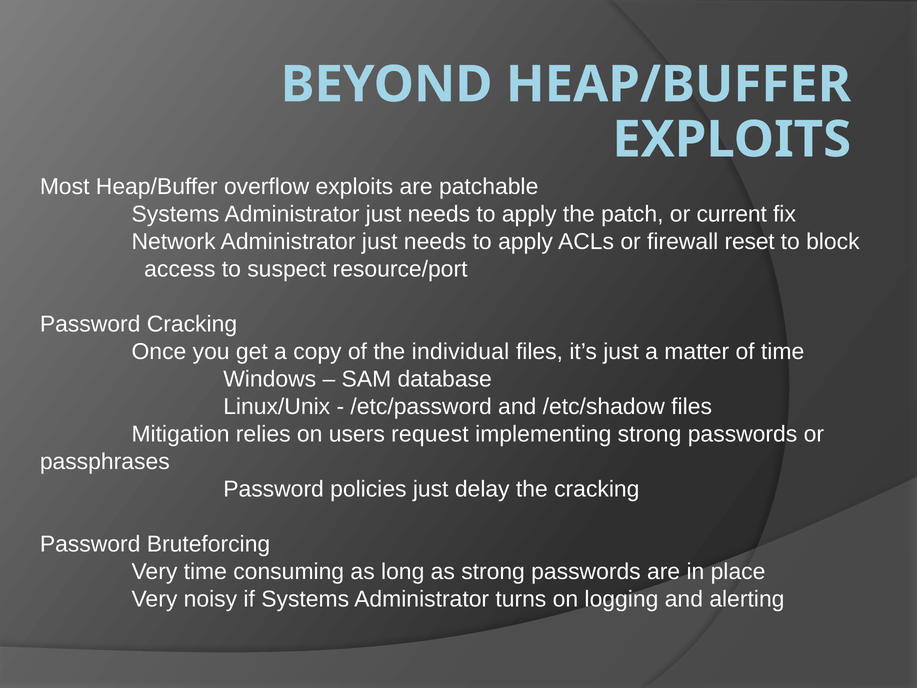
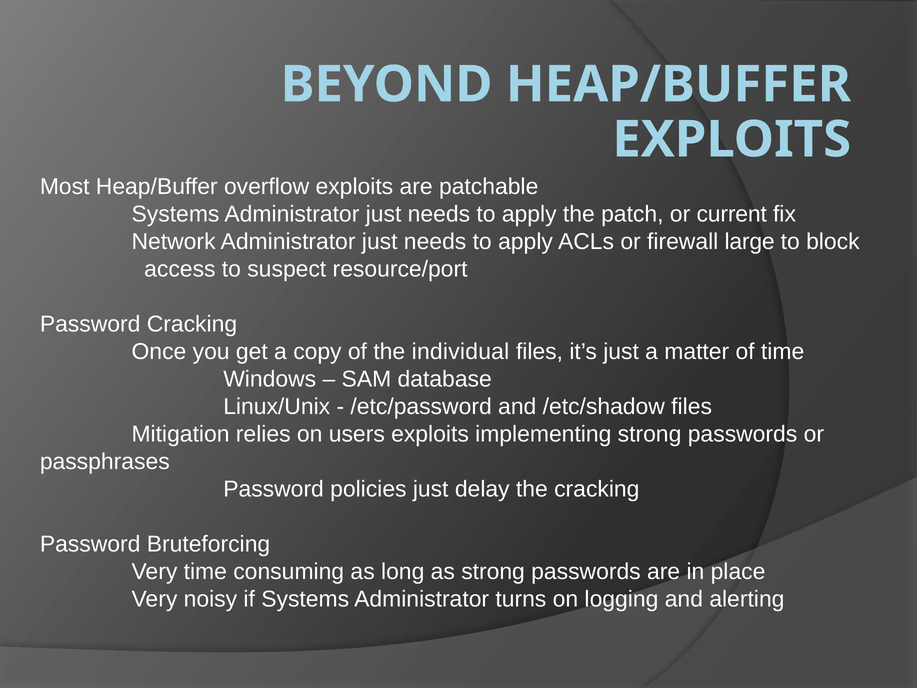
reset: reset -> large
users request: request -> exploits
